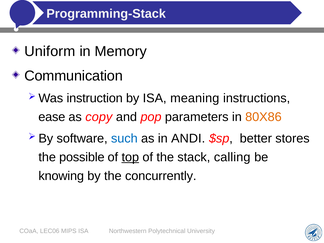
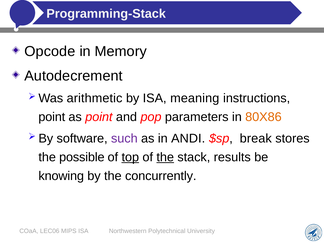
Uniform: Uniform -> Opcode
Communication: Communication -> Autodecrement
instruction: instruction -> arithmetic
ease at (52, 117): ease -> point
as copy: copy -> point
such colour: blue -> purple
better: better -> break
the at (165, 157) underline: none -> present
calling: calling -> results
